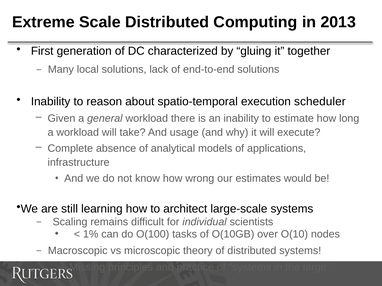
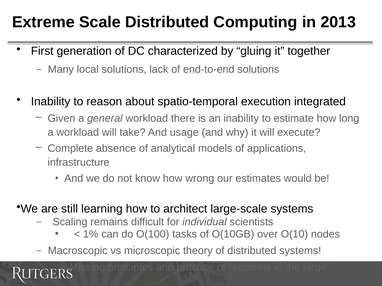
scheduler: scheduler -> integrated
